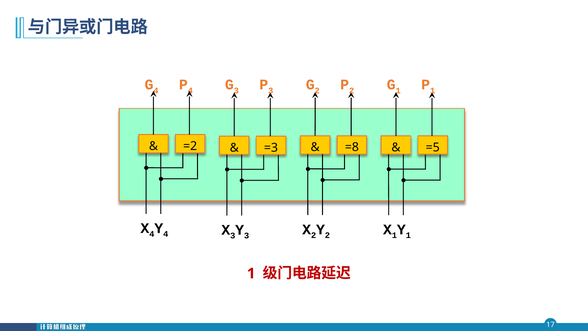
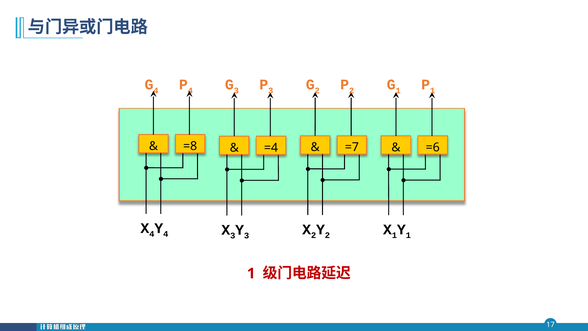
=2: =2 -> =8
=8: =8 -> =7
=5: =5 -> =6
=3: =3 -> =4
